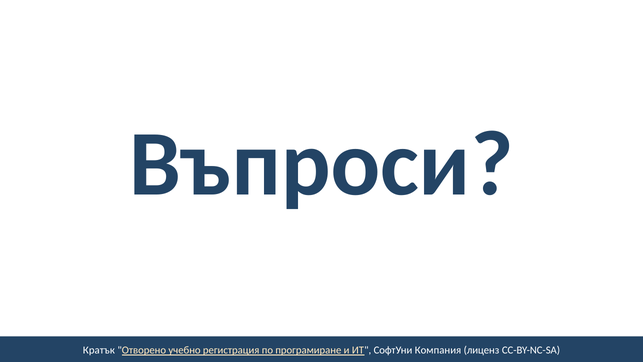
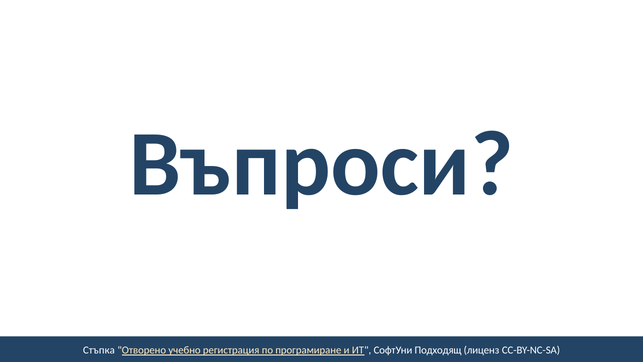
Кратък: Кратък -> Стъпка
Компания: Компания -> Подходящ
